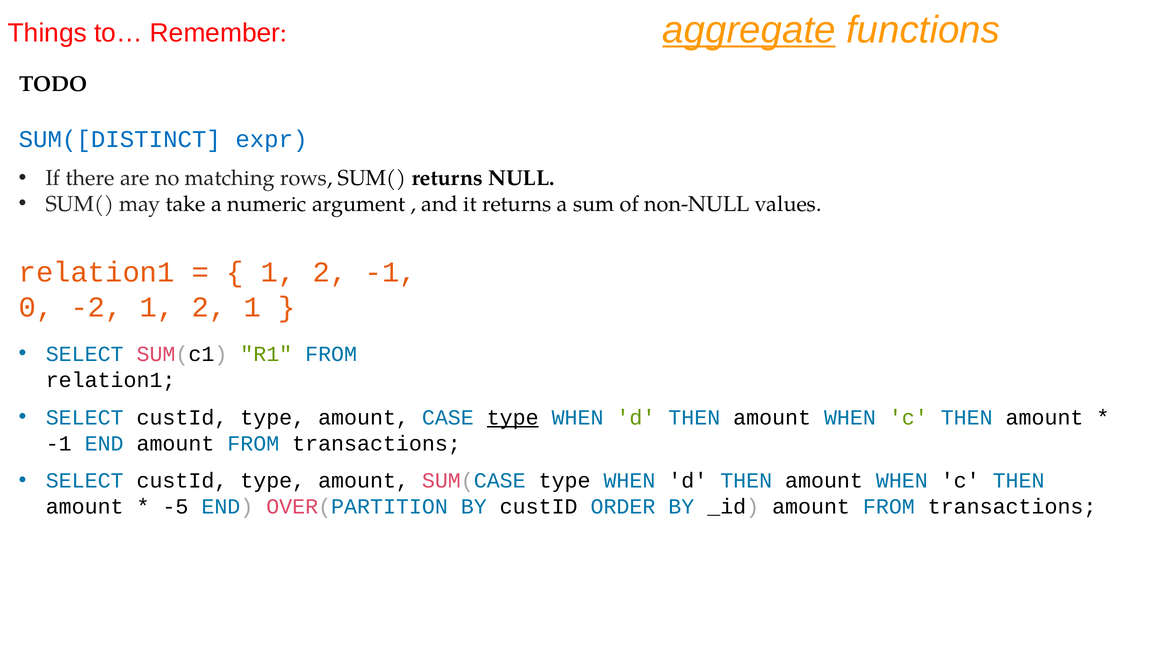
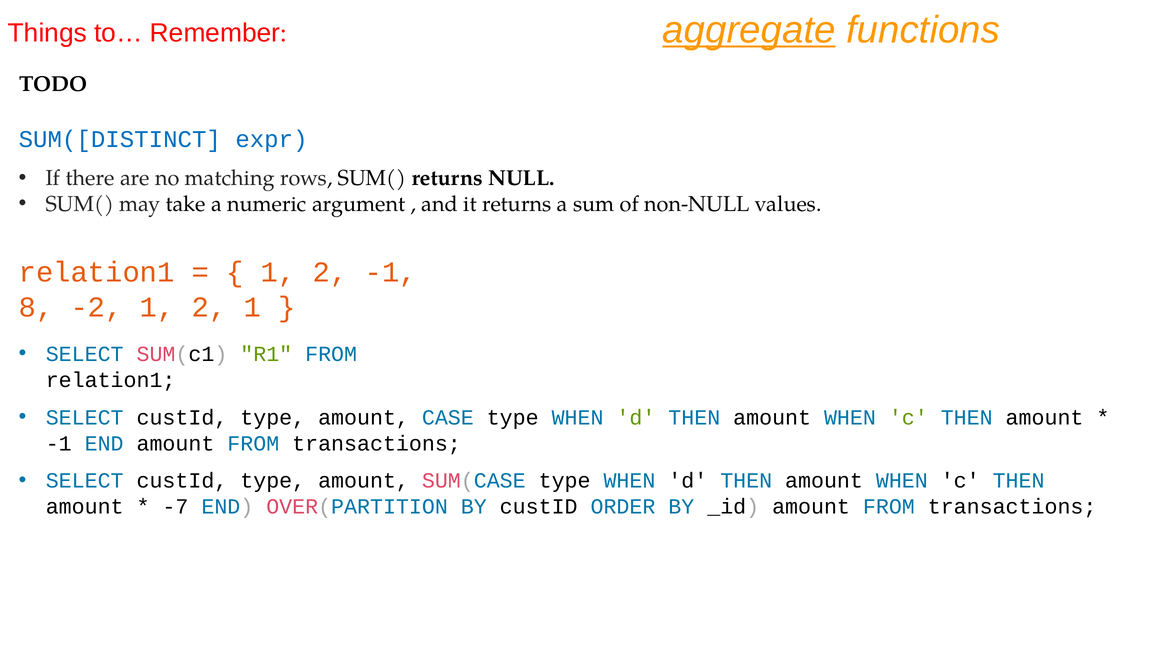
0: 0 -> 8
type at (513, 418) underline: present -> none
-5: -5 -> -7
